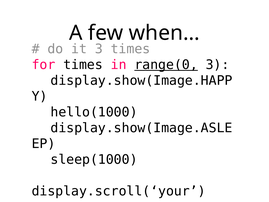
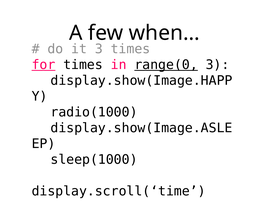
for underline: none -> present
hello(1000: hello(1000 -> radio(1000
display.scroll(‘your: display.scroll(‘your -> display.scroll(‘time
